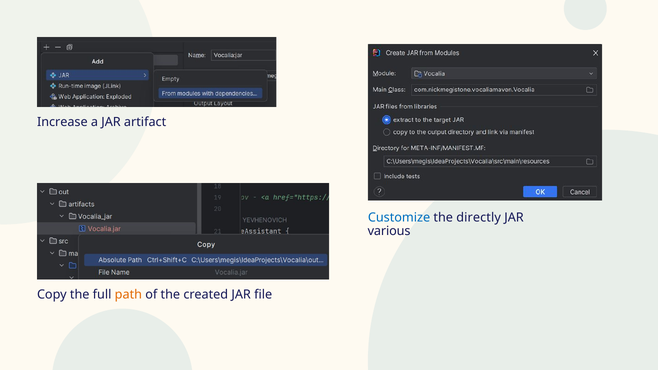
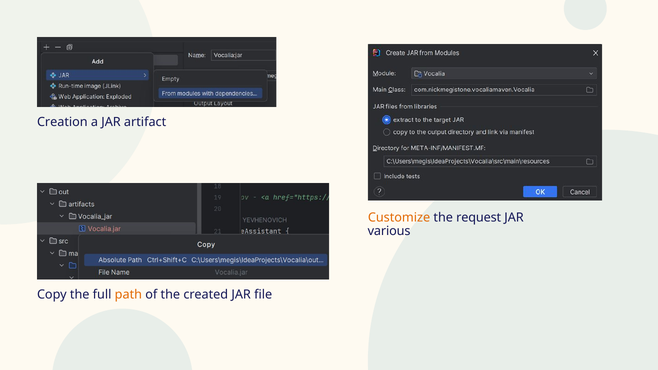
Increase: Increase -> Creation
Customize colour: blue -> orange
directly: directly -> request
